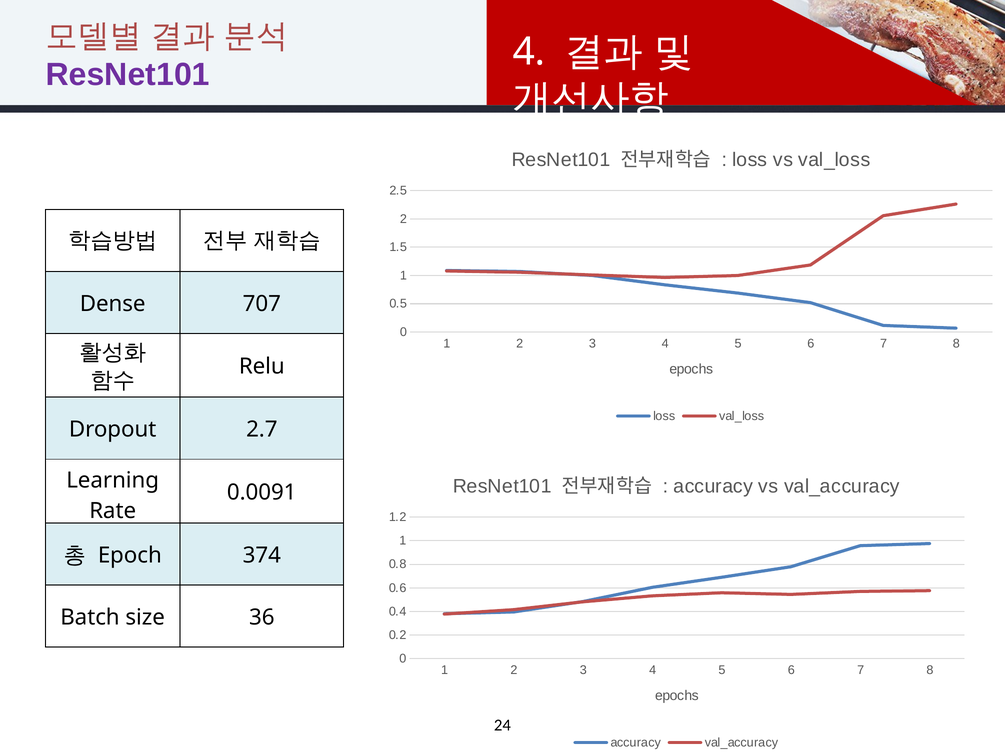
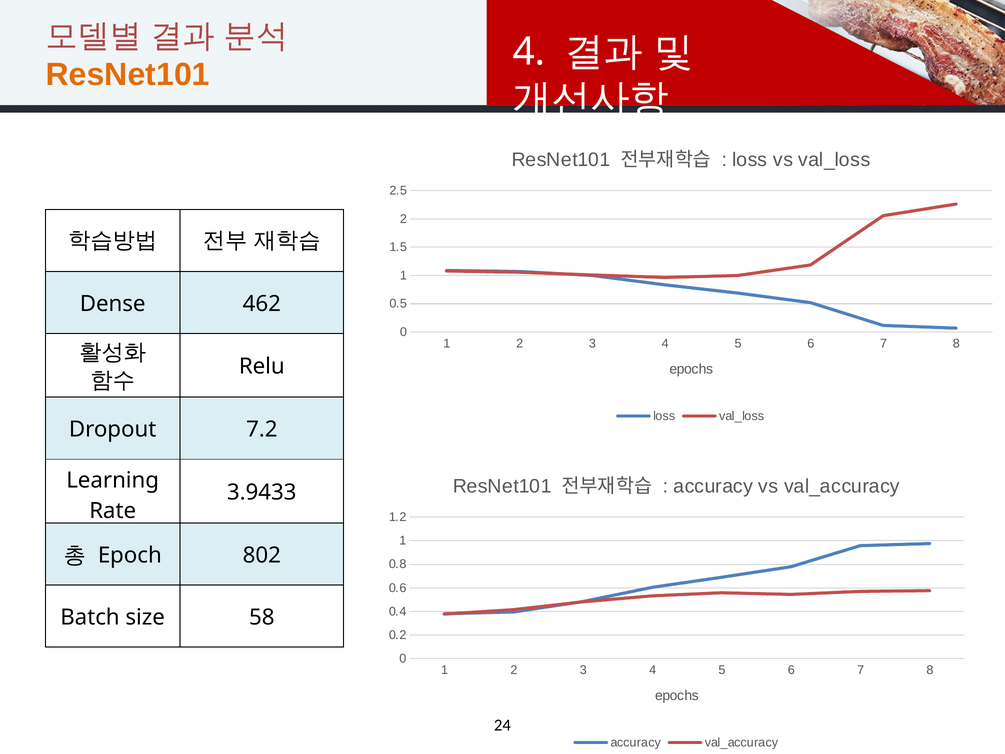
ResNet101 at (128, 75) colour: purple -> orange
707: 707 -> 462
2.7: 2.7 -> 7.2
0.0091: 0.0091 -> 3.9433
374: 374 -> 802
36: 36 -> 58
